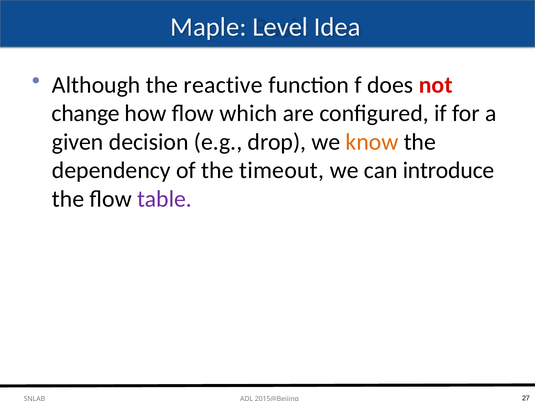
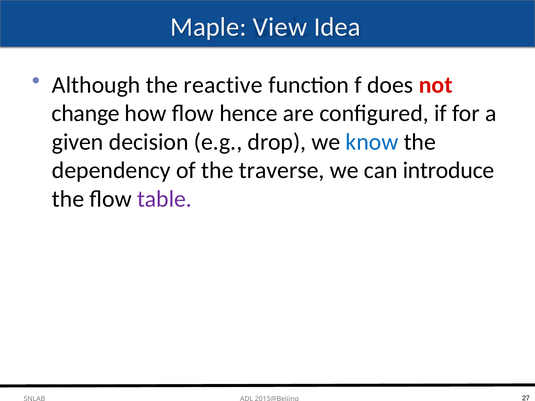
Level: Level -> View
which: which -> hence
know colour: orange -> blue
timeout: timeout -> traverse
